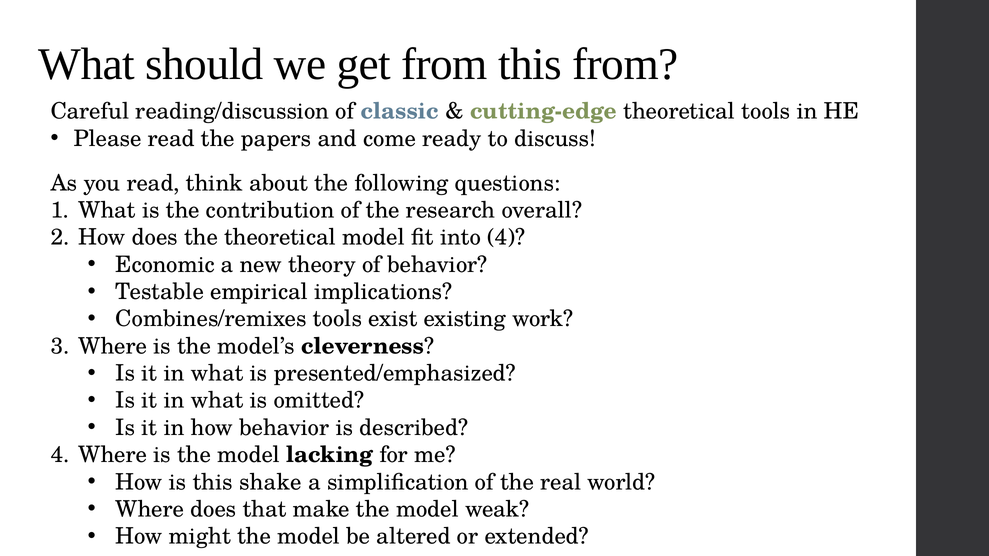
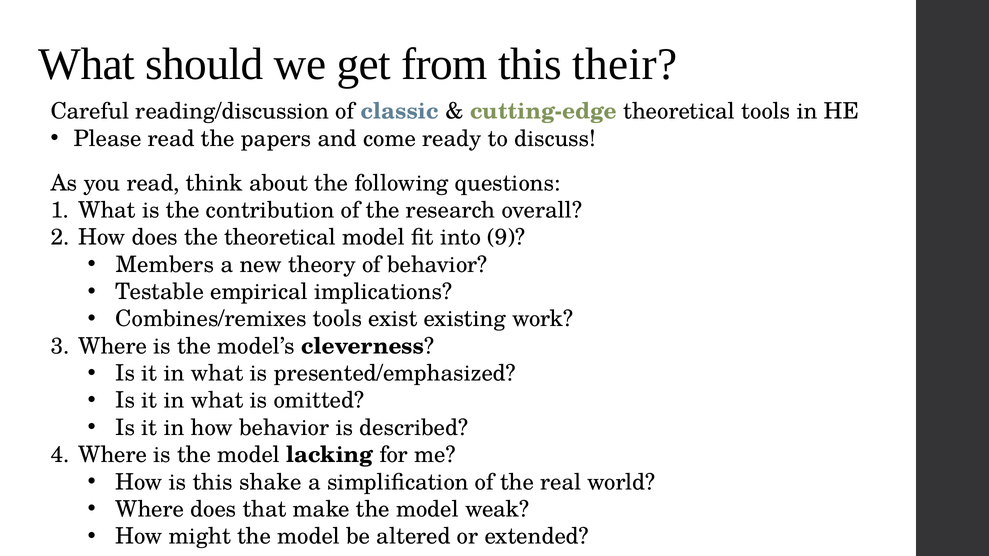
this from: from -> their
into 4: 4 -> 9
Economic: Economic -> Members
